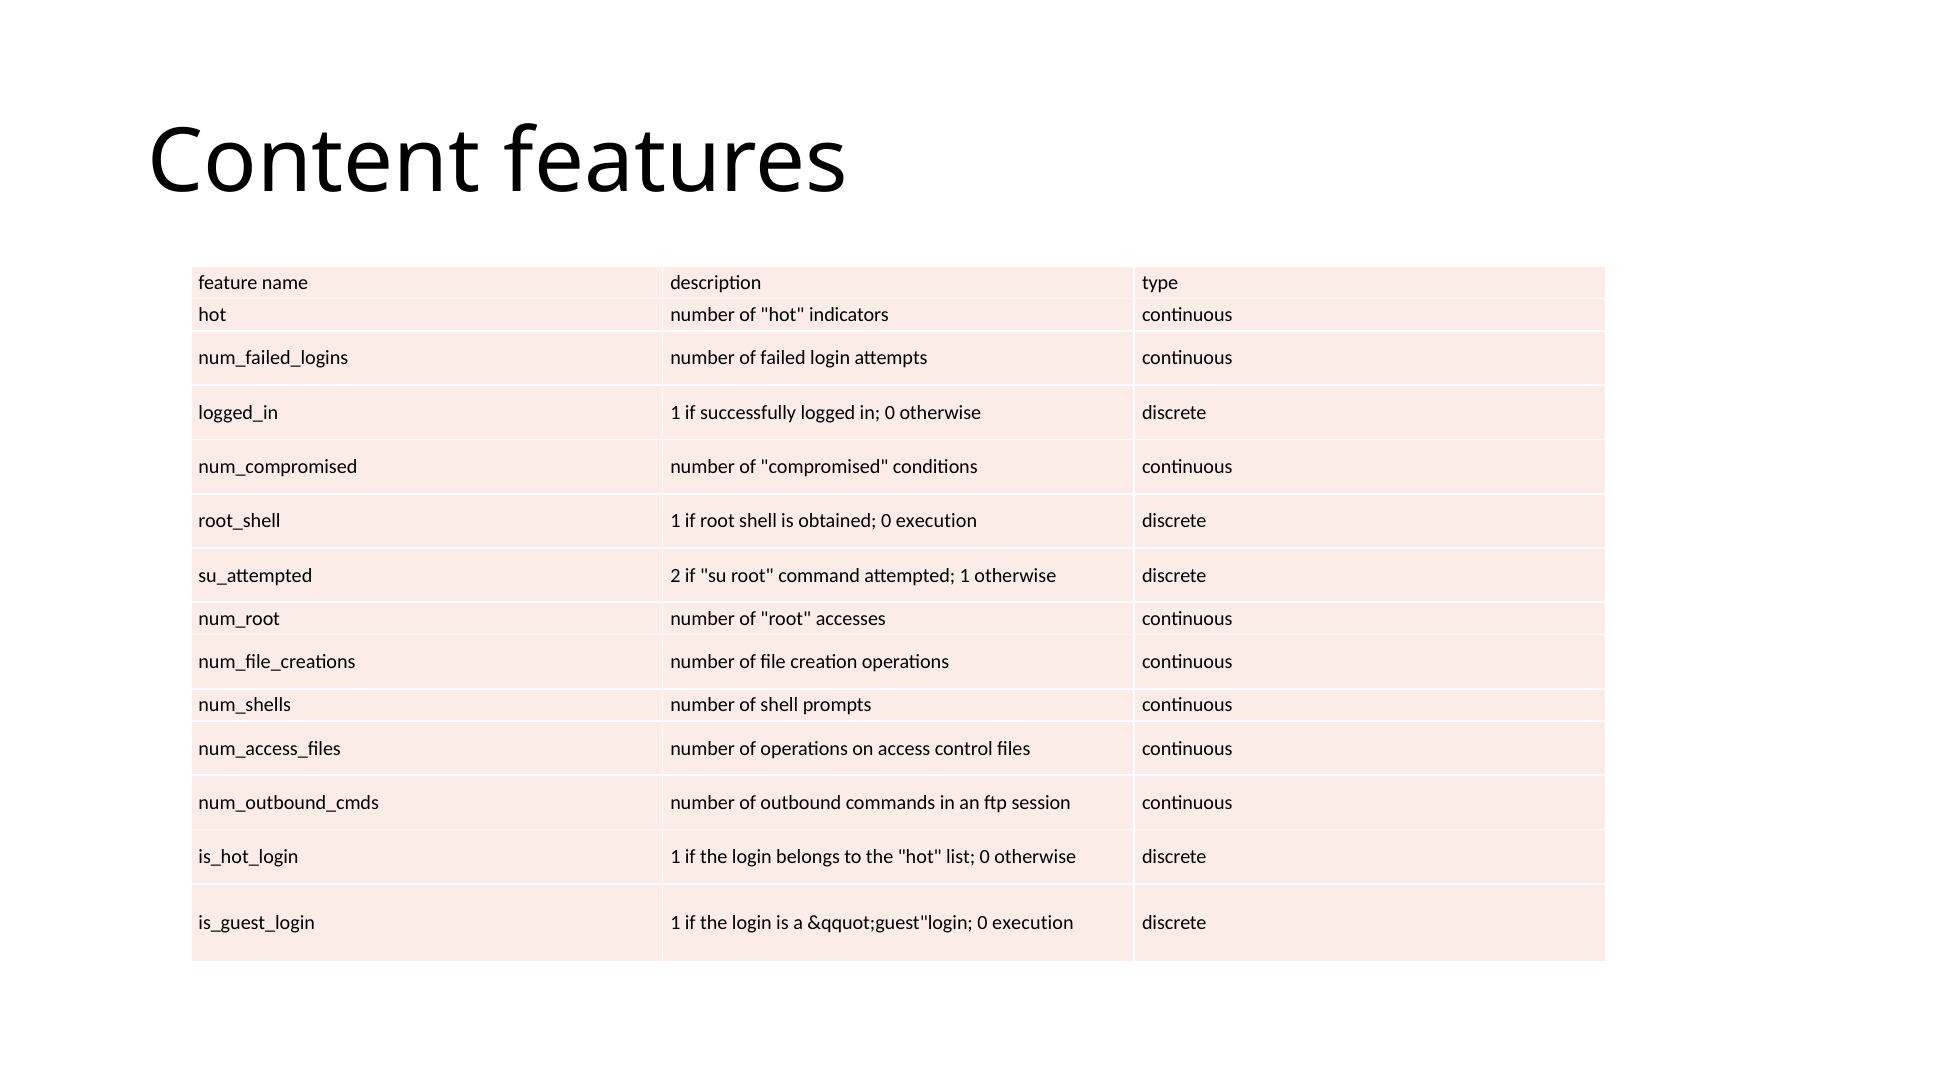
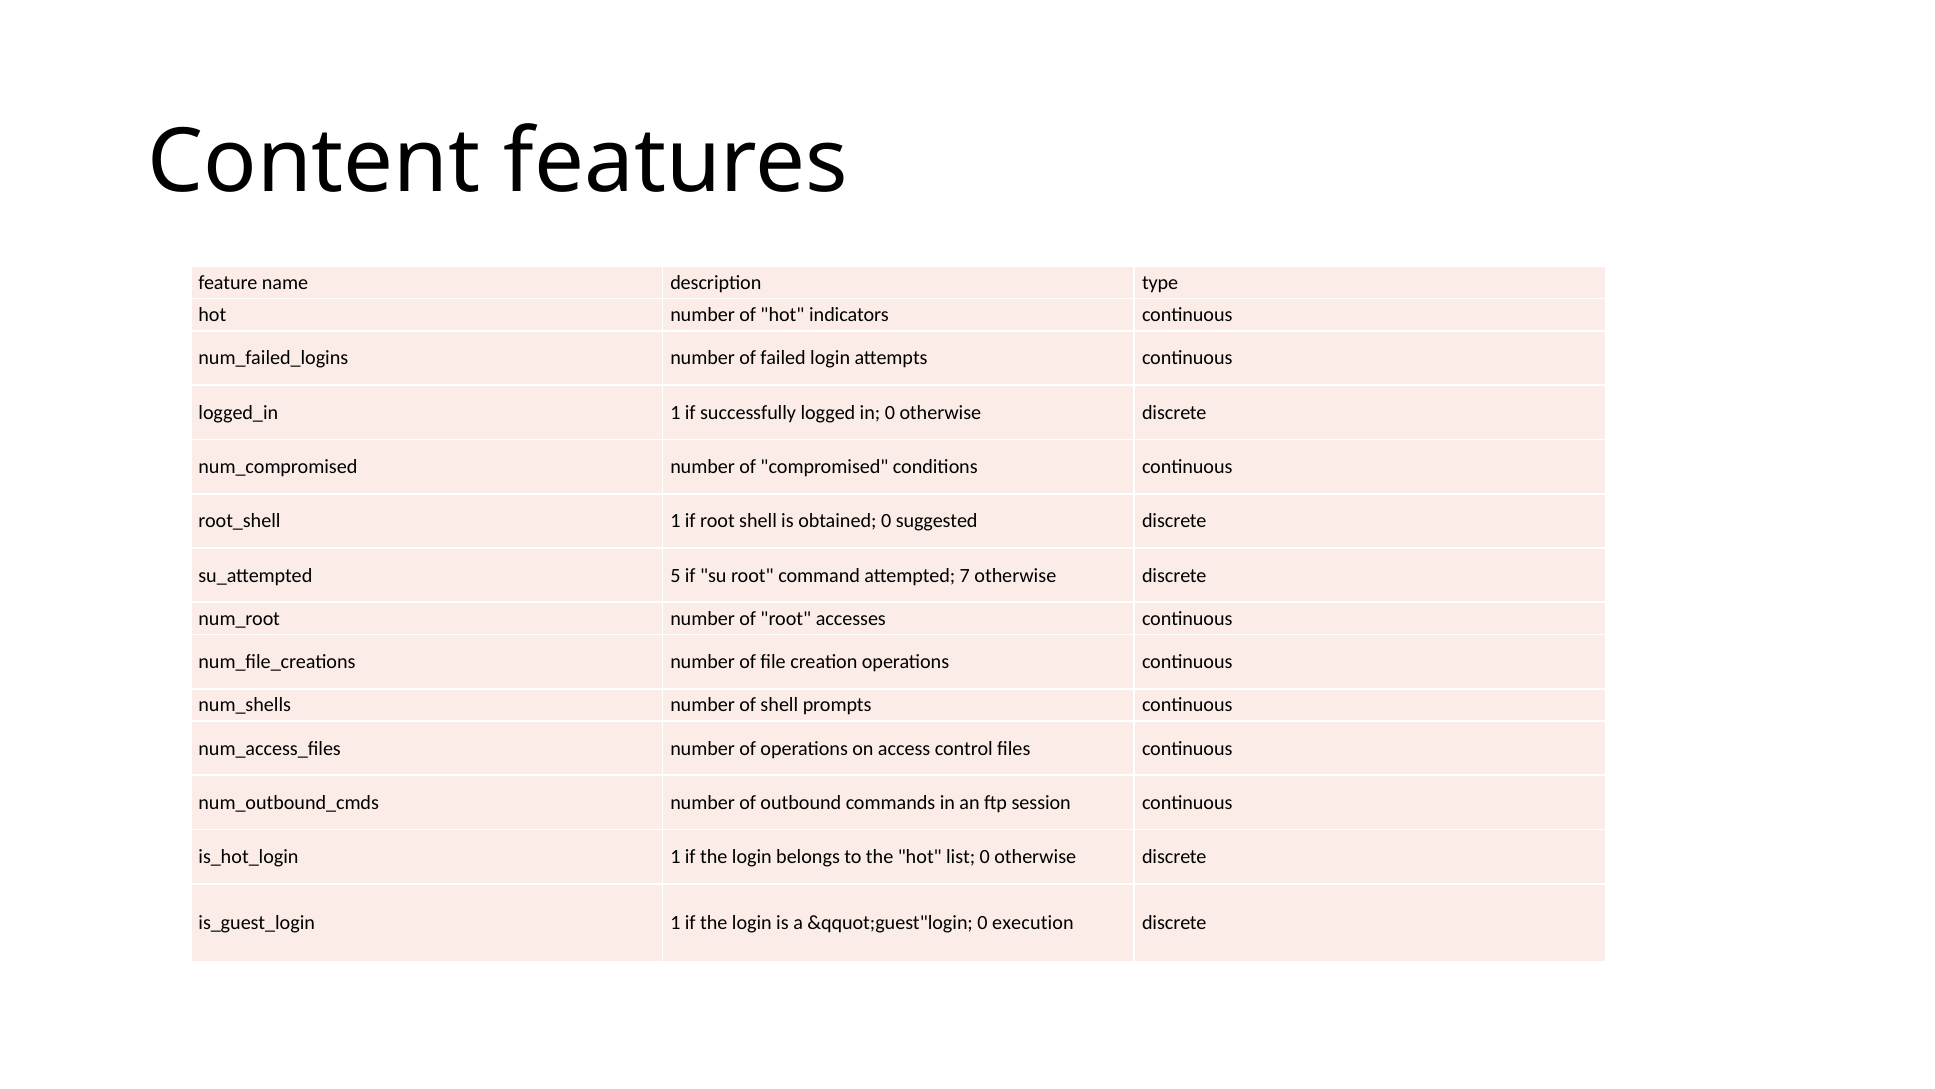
obtained 0 execution: execution -> suggested
2: 2 -> 5
attempted 1: 1 -> 7
